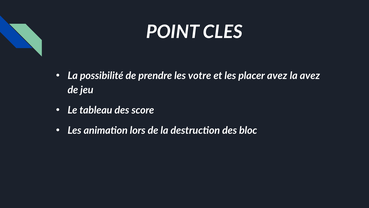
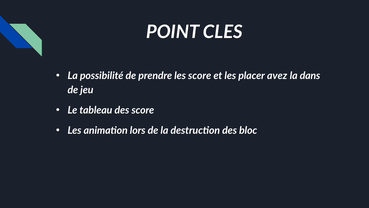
les votre: votre -> score
la avez: avez -> dans
